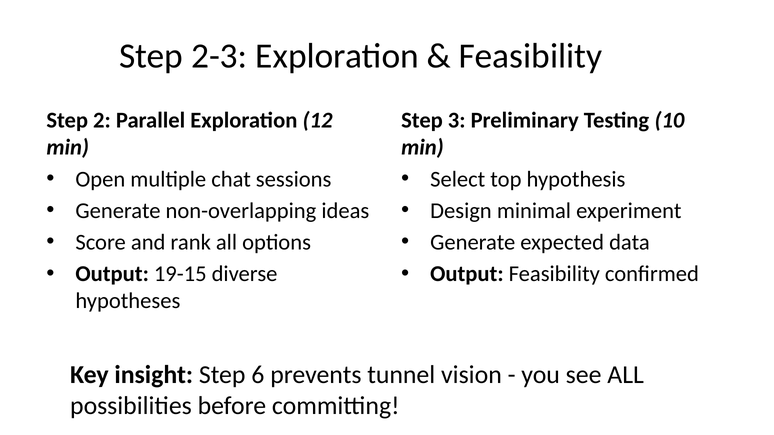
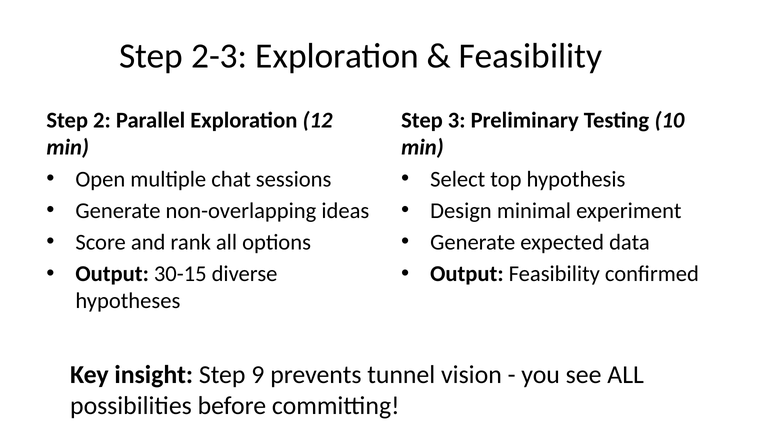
19-15: 19-15 -> 30-15
6: 6 -> 9
